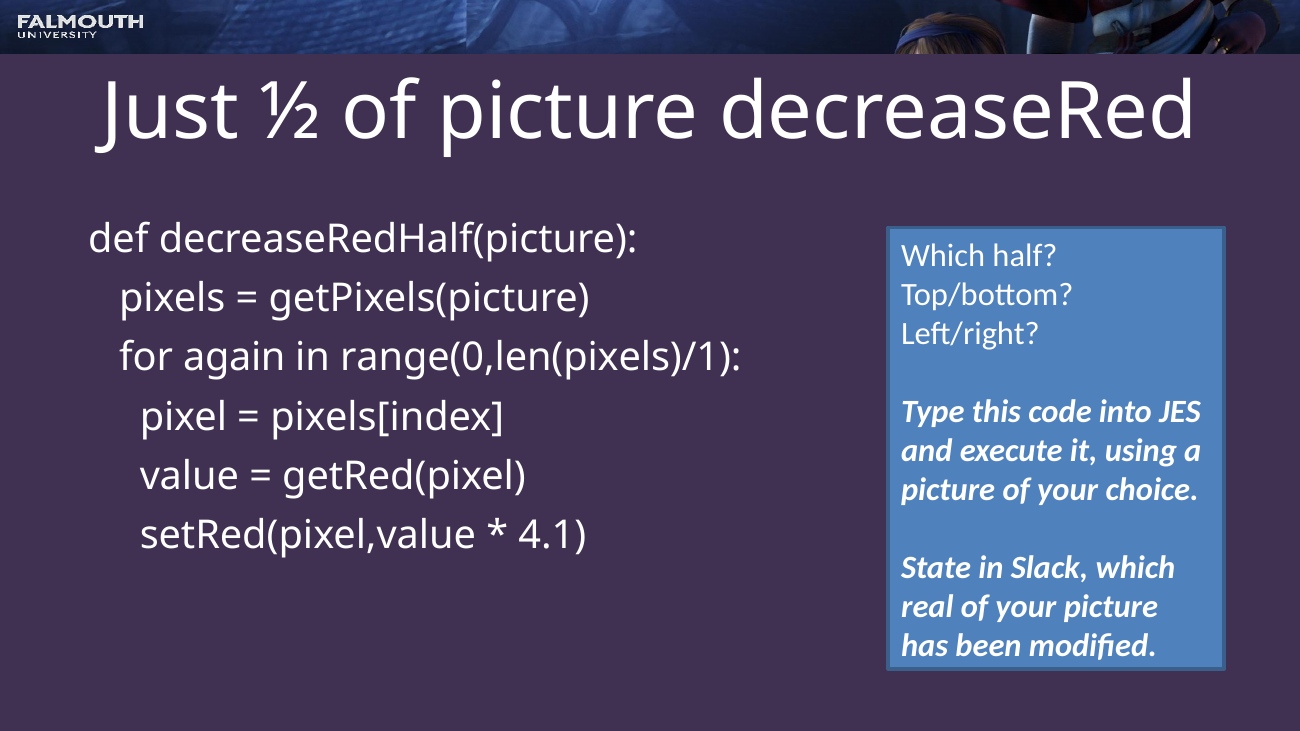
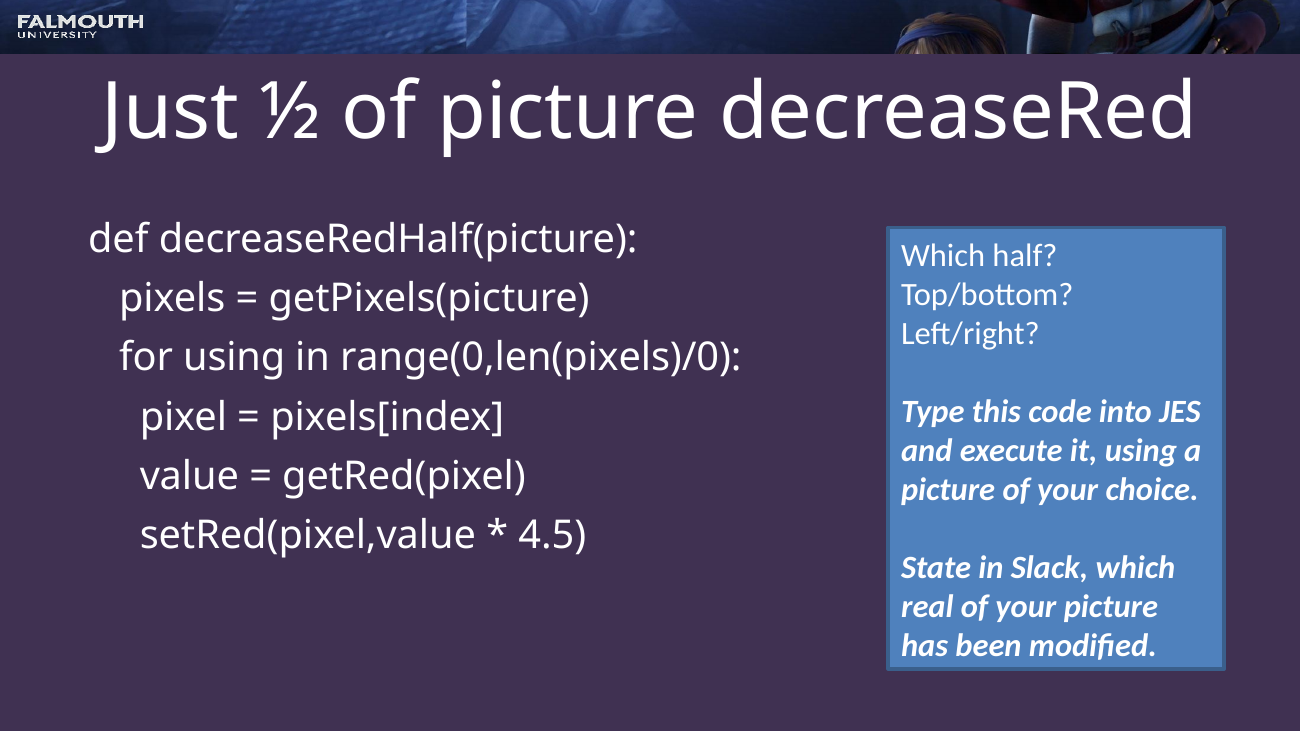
for again: again -> using
range(0,len(pixels)/1: range(0,len(pixels)/1 -> range(0,len(pixels)/0
4.1: 4.1 -> 4.5
